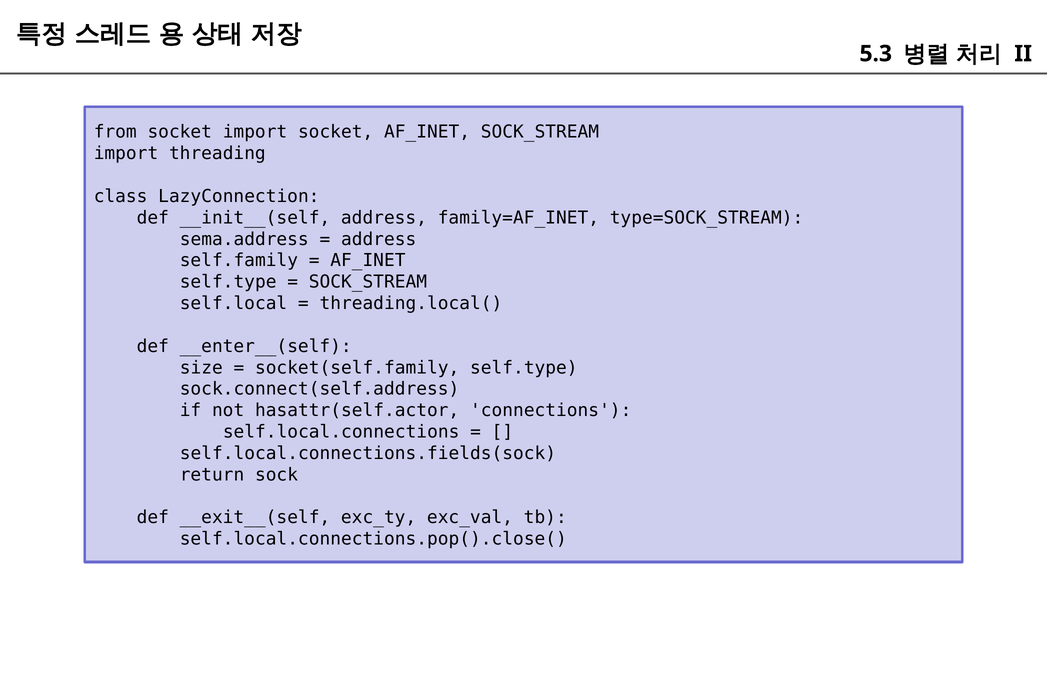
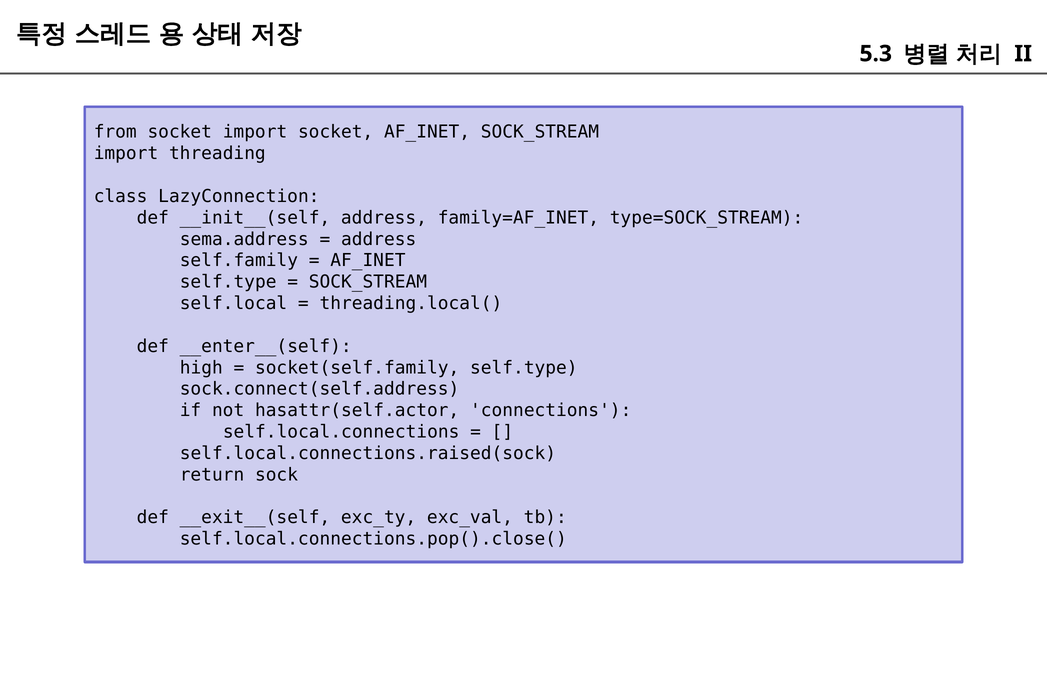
size: size -> high
self.local.connections.fields(sock: self.local.connections.fields(sock -> self.local.connections.raised(sock
